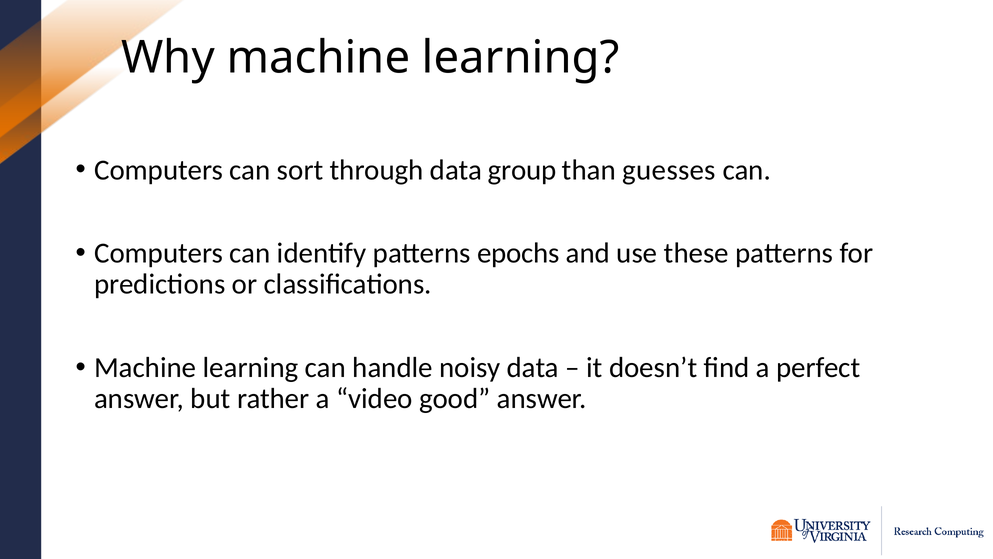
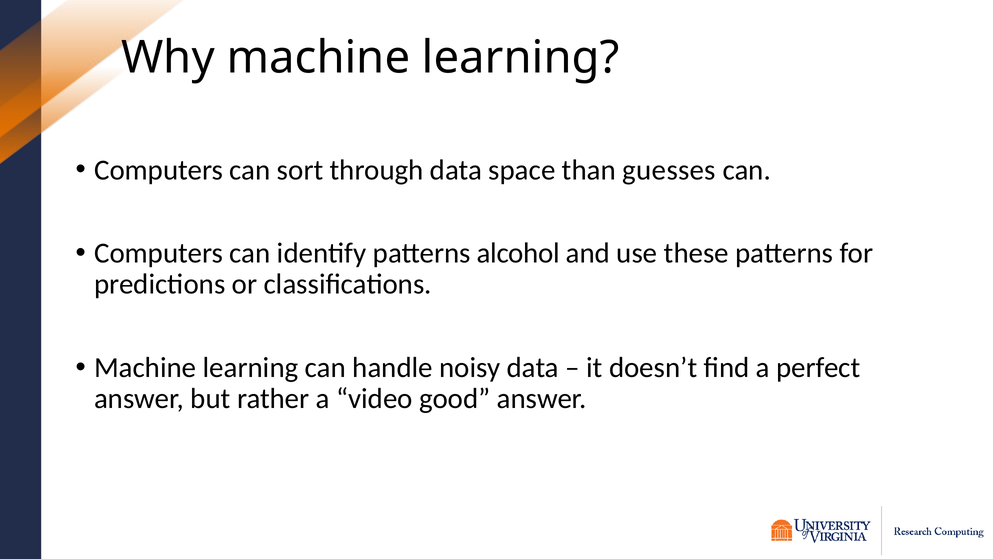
group: group -> space
epochs: epochs -> alcohol
